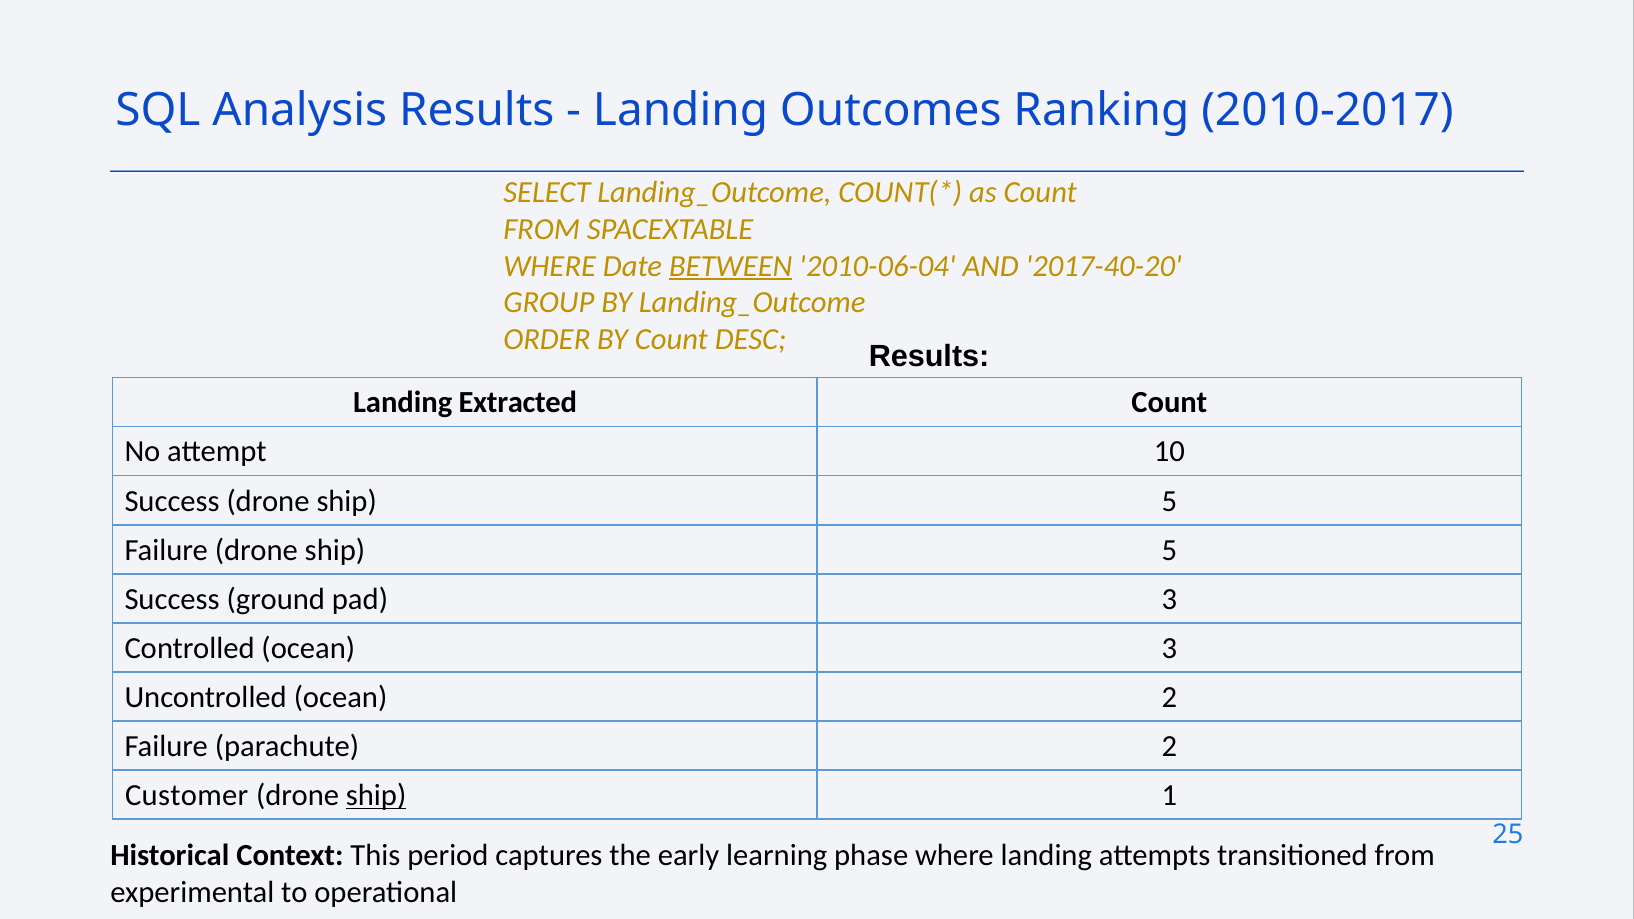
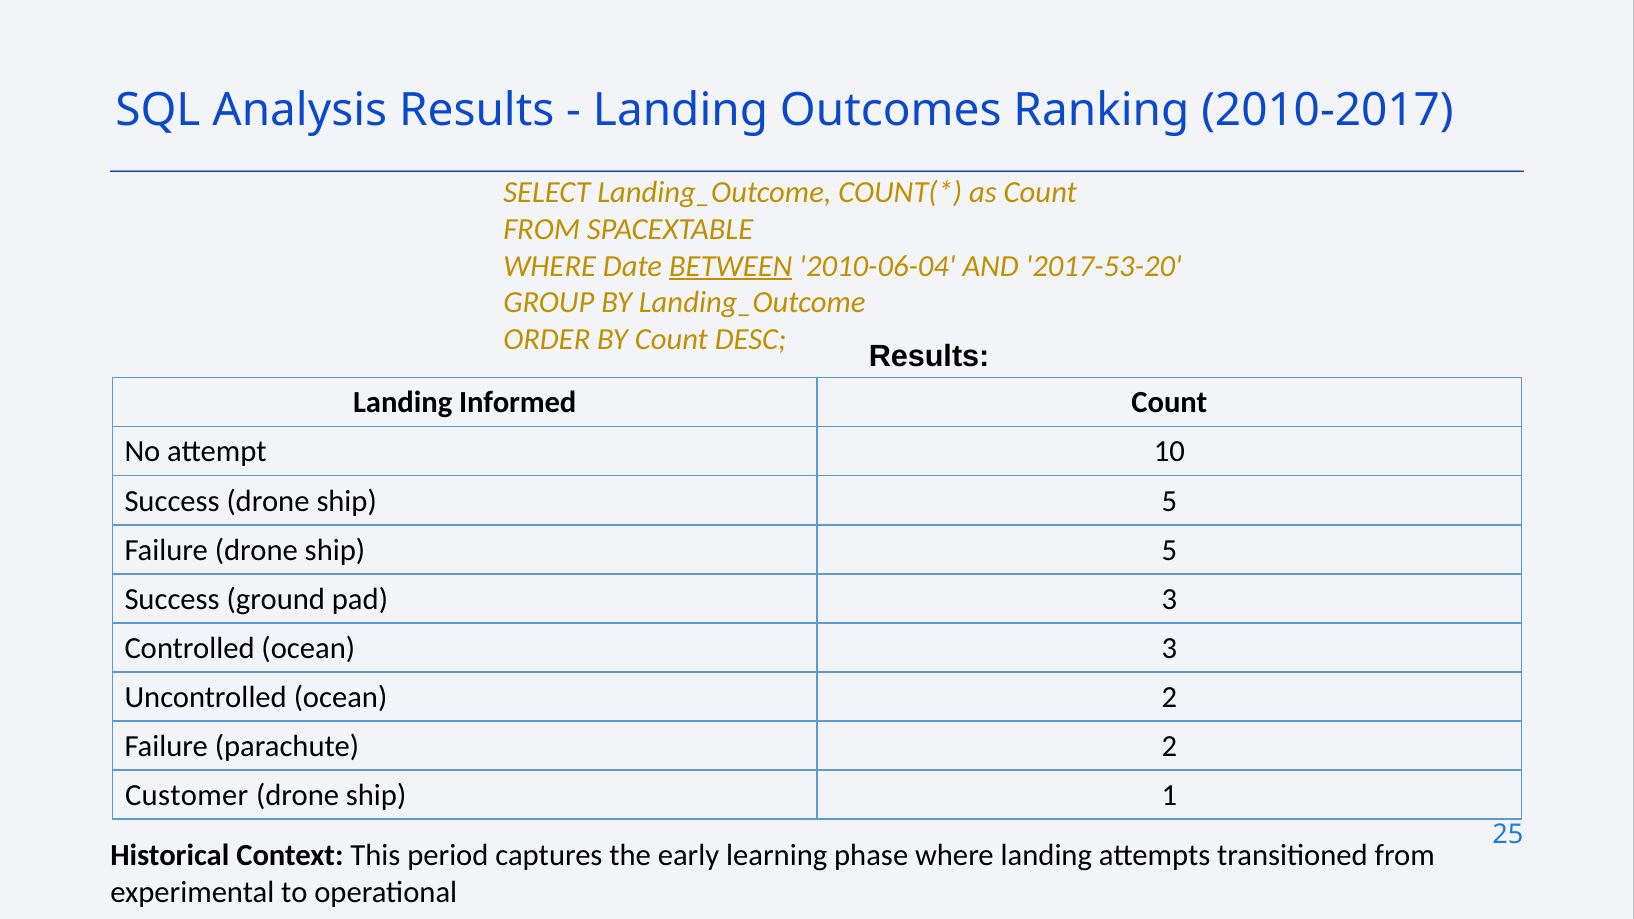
2017-40-20: 2017-40-20 -> 2017-53-20
Extracted: Extracted -> Informed
ship at (376, 795) underline: present -> none
